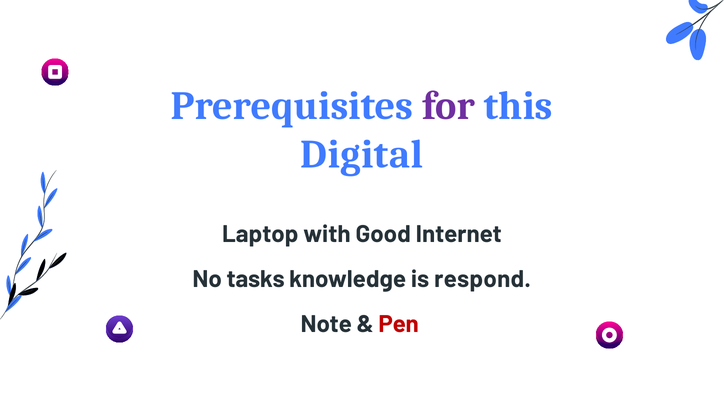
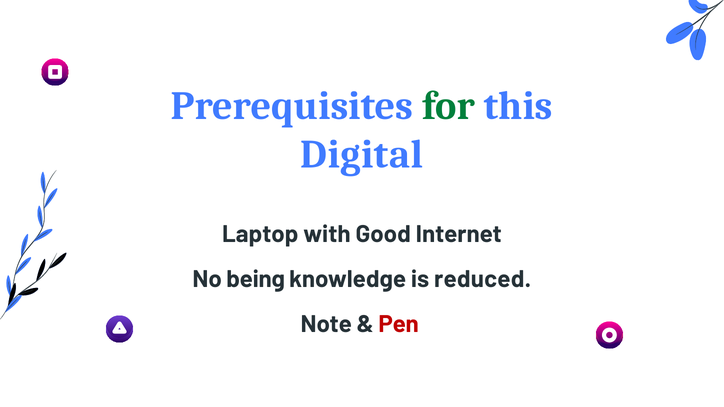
for colour: purple -> green
tasks: tasks -> being
respond: respond -> reduced
